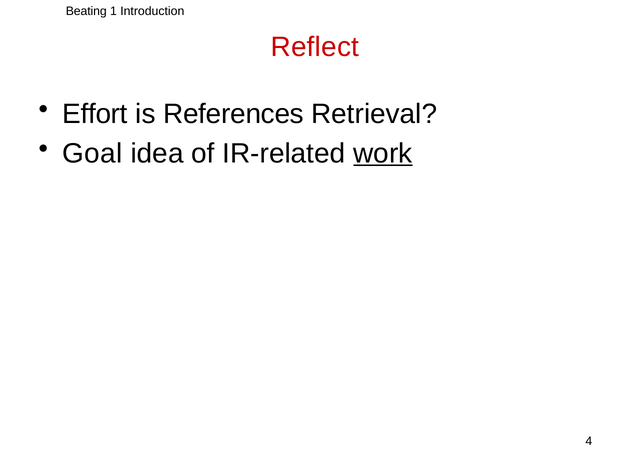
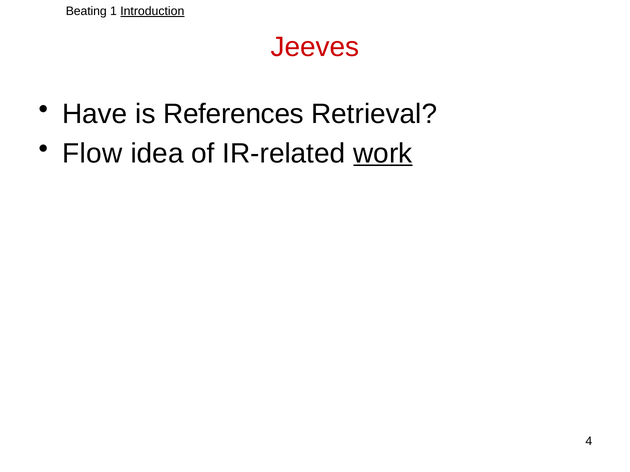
Introduction underline: none -> present
Reflect: Reflect -> Jeeves
Effort: Effort -> Have
Goal: Goal -> Flow
